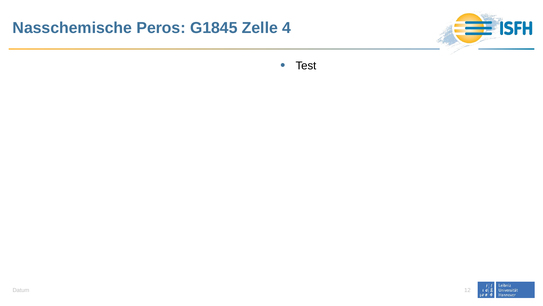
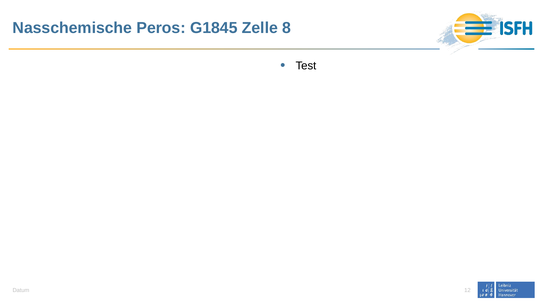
4: 4 -> 8
